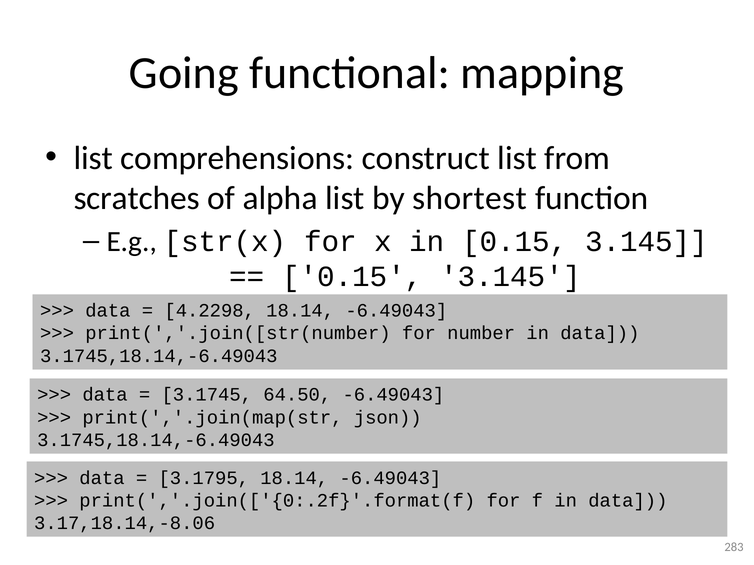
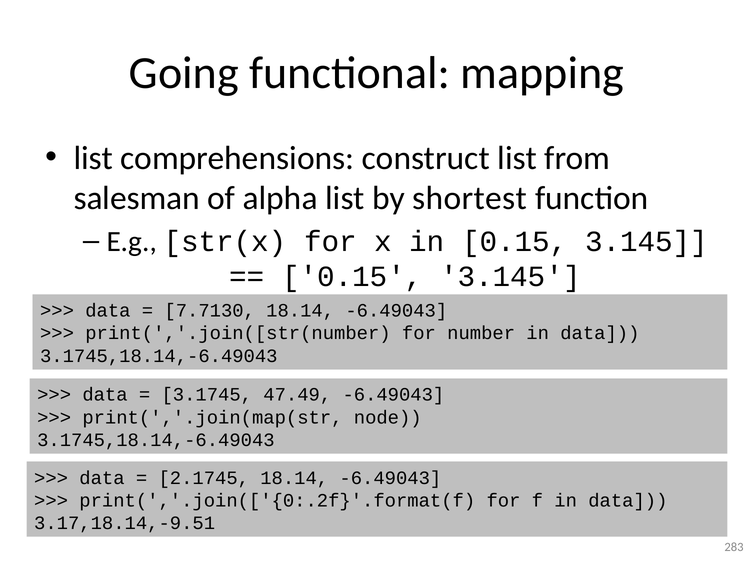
scratches: scratches -> salesman
4.2298: 4.2298 -> 7.7130
64.50: 64.50 -> 47.49
json: json -> node
3.1795: 3.1795 -> 2.1745
3.17,18.14,-8.06: 3.17,18.14,-8.06 -> 3.17,18.14,-9.51
